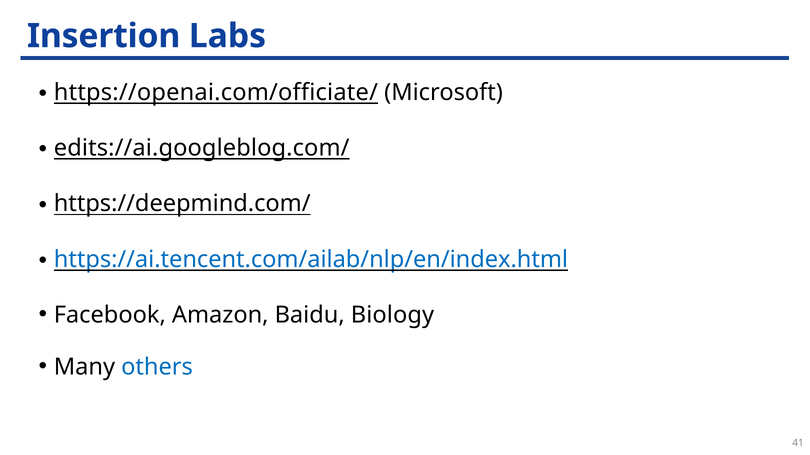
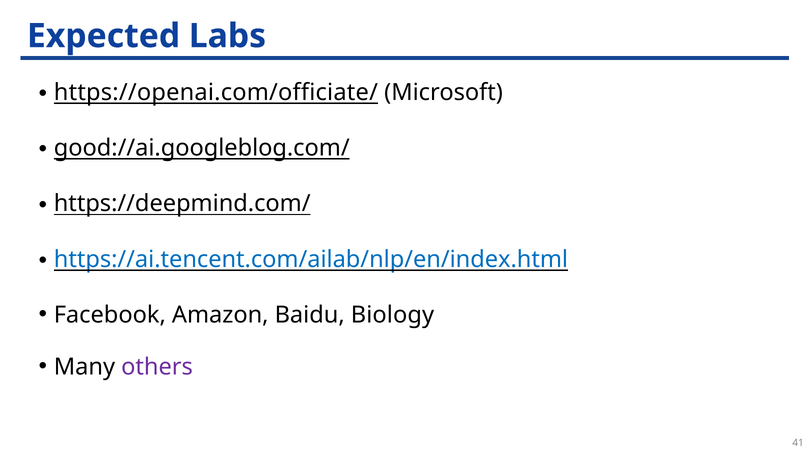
Insertion: Insertion -> Expected
edits://ai.googleblog.com/: edits://ai.googleblog.com/ -> good://ai.googleblog.com/
others colour: blue -> purple
